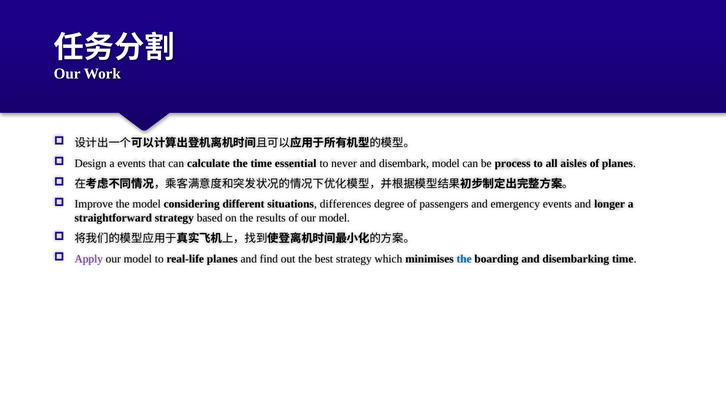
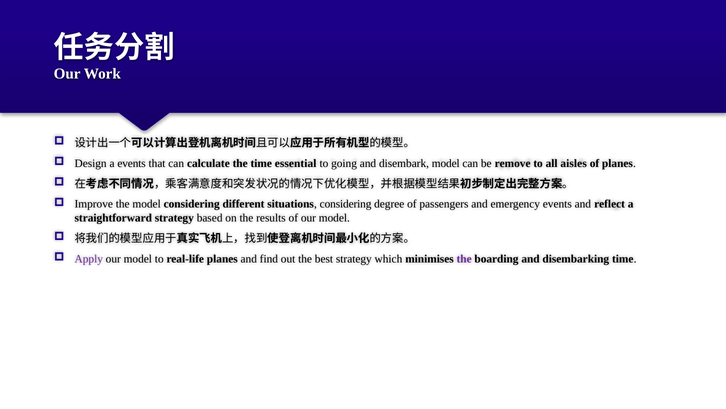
never: never -> going
process: process -> remove
situations differences: differences -> considering
longer: longer -> reflect
the at (464, 258) colour: blue -> purple
